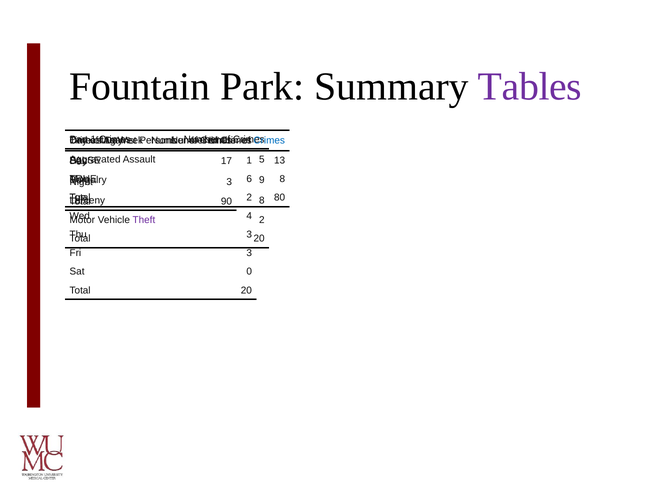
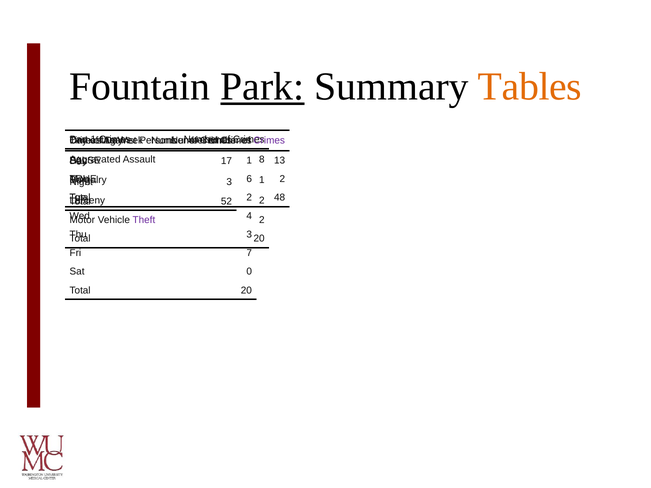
Park underline: none -> present
Tables colour: purple -> orange
Crimes at (269, 141) colour: blue -> purple
5: 5 -> 8
8 at (282, 179): 8 -> 2
9 at (262, 180): 9 -> 1
80: 80 -> 48
8 at (262, 200): 8 -> 2
90: 90 -> 52
Fri 3: 3 -> 7
